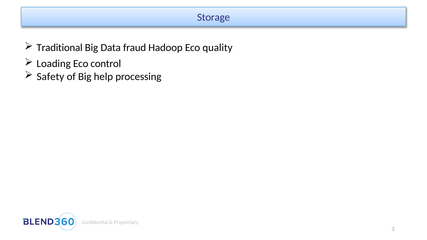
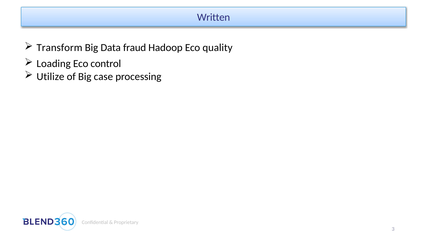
Storage: Storage -> Written
Traditional: Traditional -> Transform
Safety: Safety -> Utilize
help: help -> case
